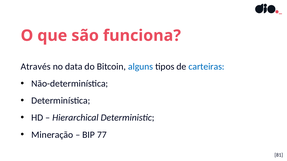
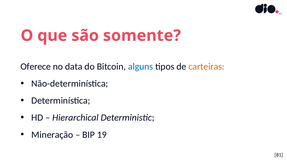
funciona: funciona -> somente
Através: Através -> Oferece
carteiras colour: blue -> orange
77: 77 -> 19
